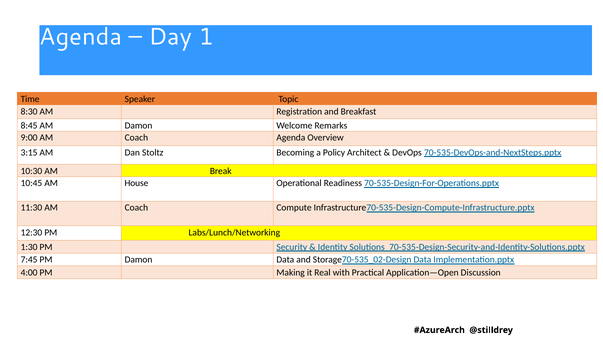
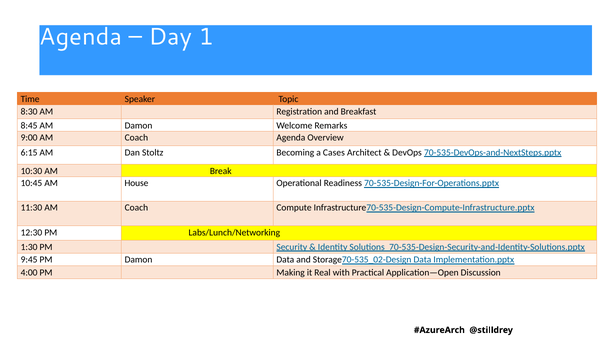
3:15: 3:15 -> 6:15
Policy: Policy -> Cases
7:45: 7:45 -> 9:45
